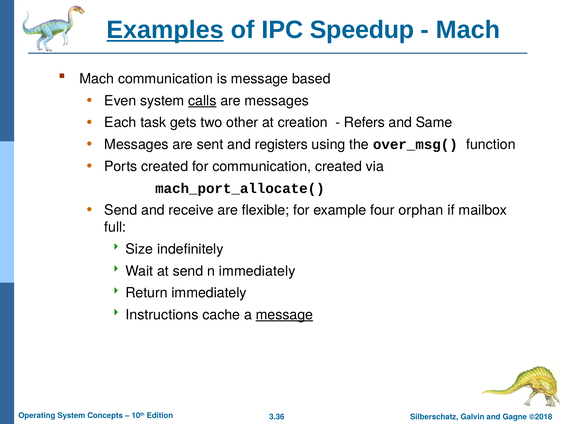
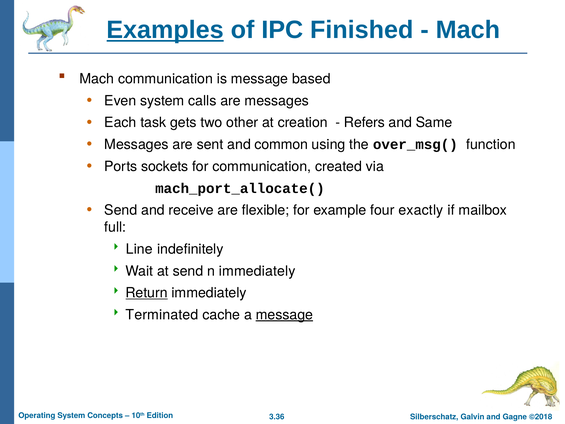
Speedup: Speedup -> Finished
calls underline: present -> none
registers: registers -> common
Ports created: created -> sockets
orphan: orphan -> exactly
Size: Size -> Line
Return underline: none -> present
Instructions: Instructions -> Terminated
